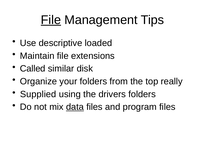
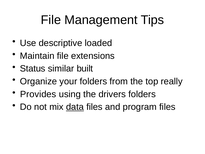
File at (51, 20) underline: present -> none
Called: Called -> Status
disk: disk -> built
Supplied: Supplied -> Provides
